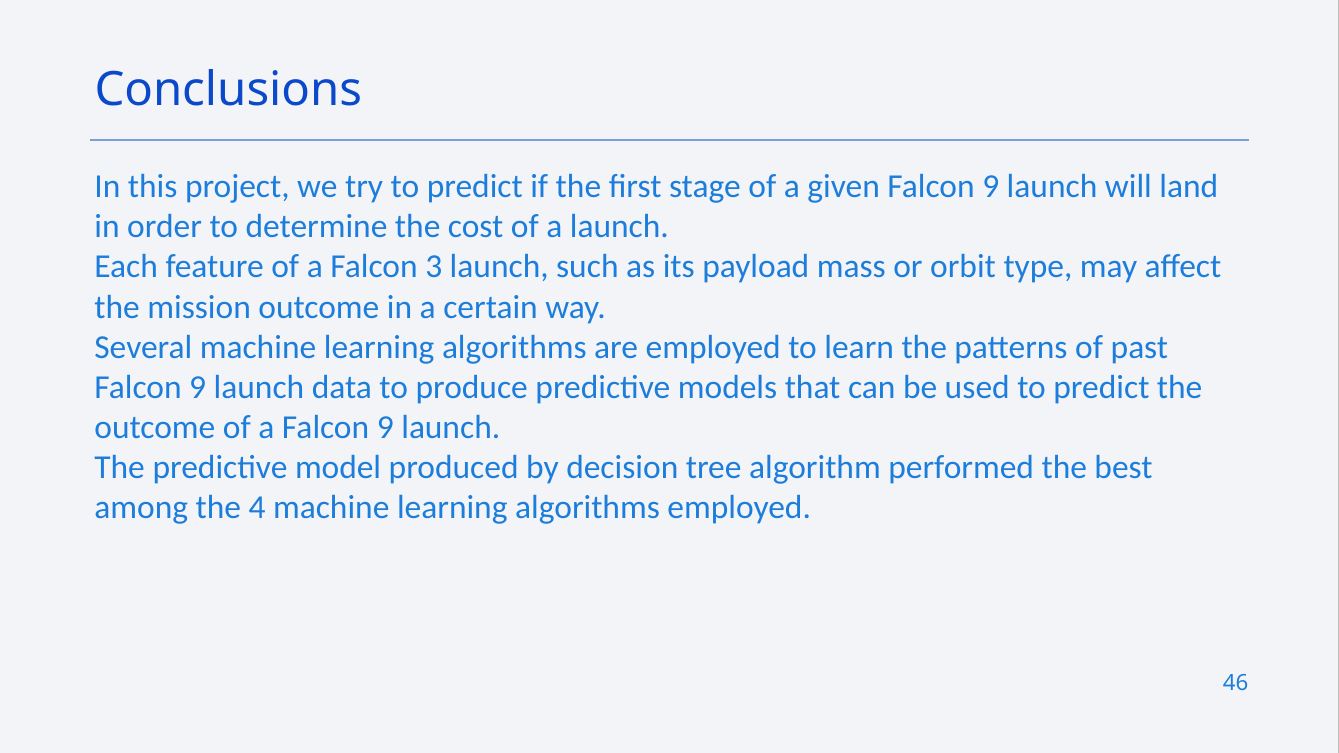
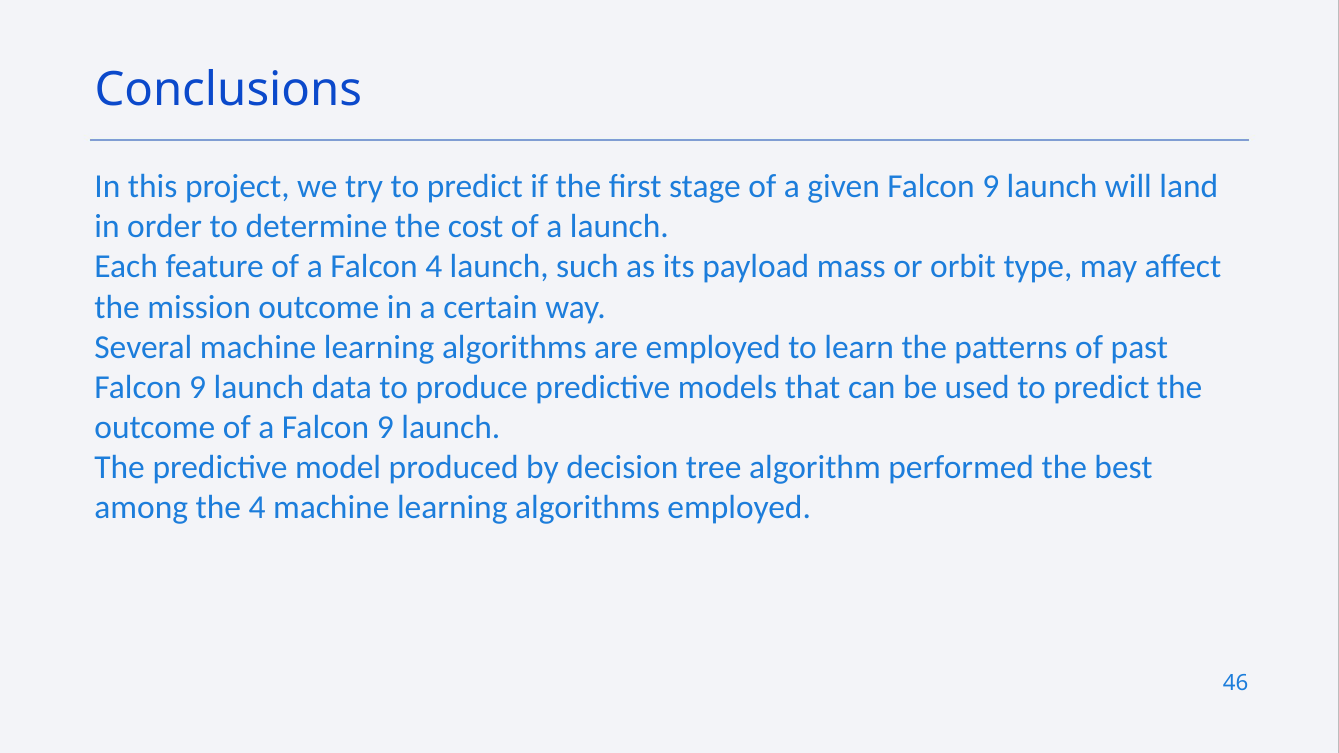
Falcon 3: 3 -> 4
